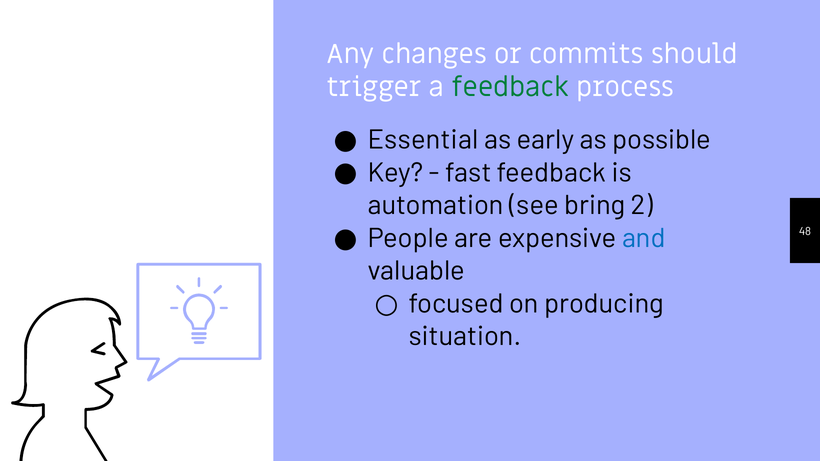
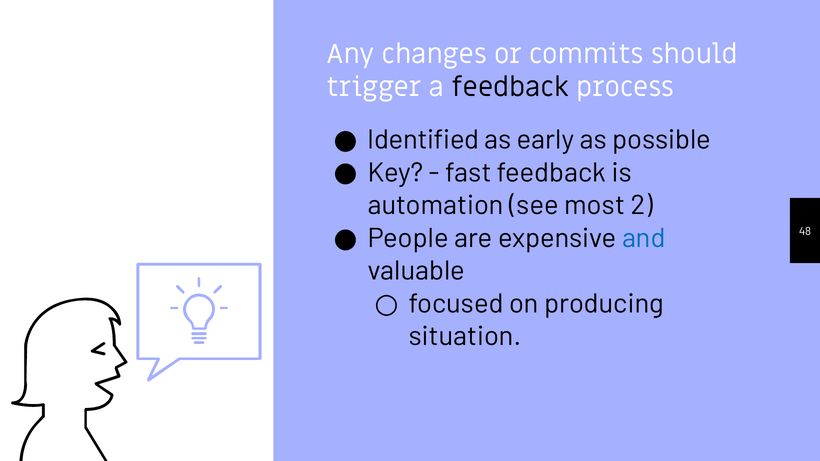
feedback at (510, 87) colour: green -> black
Essential: Essential -> Identified
bring: bring -> most
